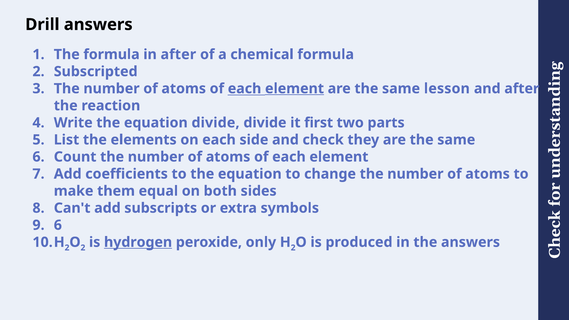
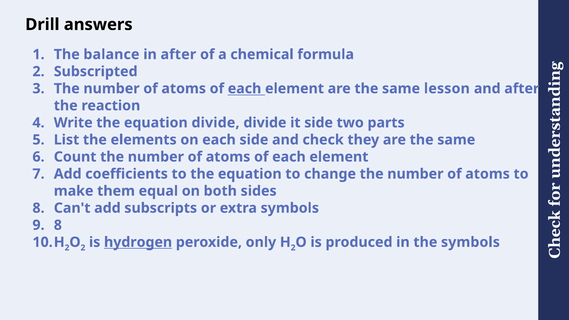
The formula: formula -> balance
element at (294, 89) underline: present -> none
it first: first -> side
6 at (58, 225): 6 -> 8
the answers: answers -> symbols
